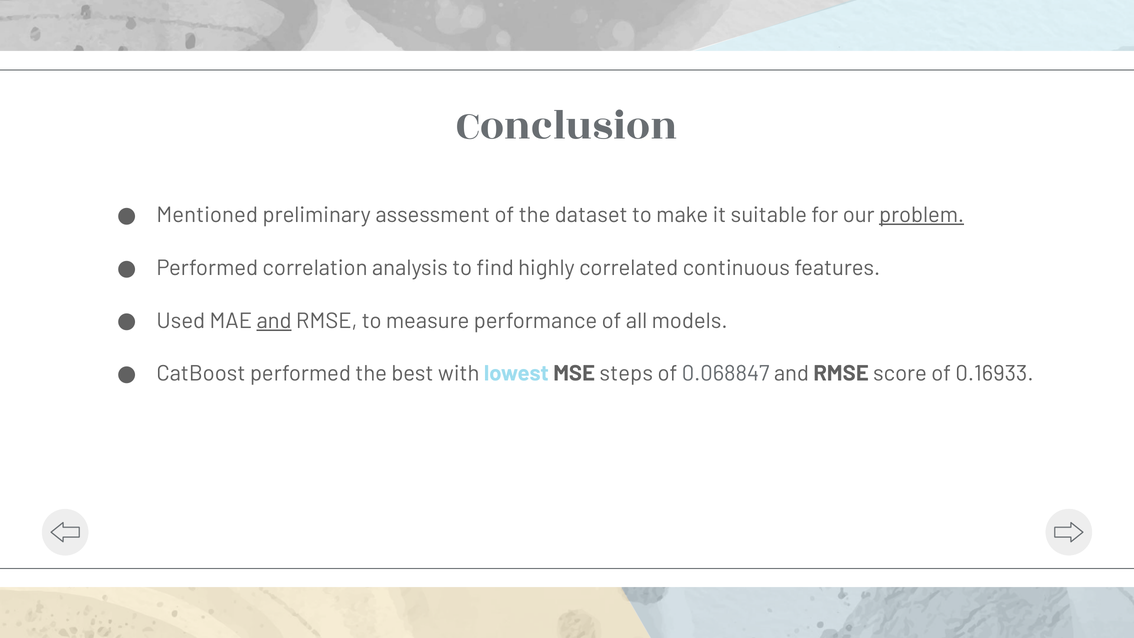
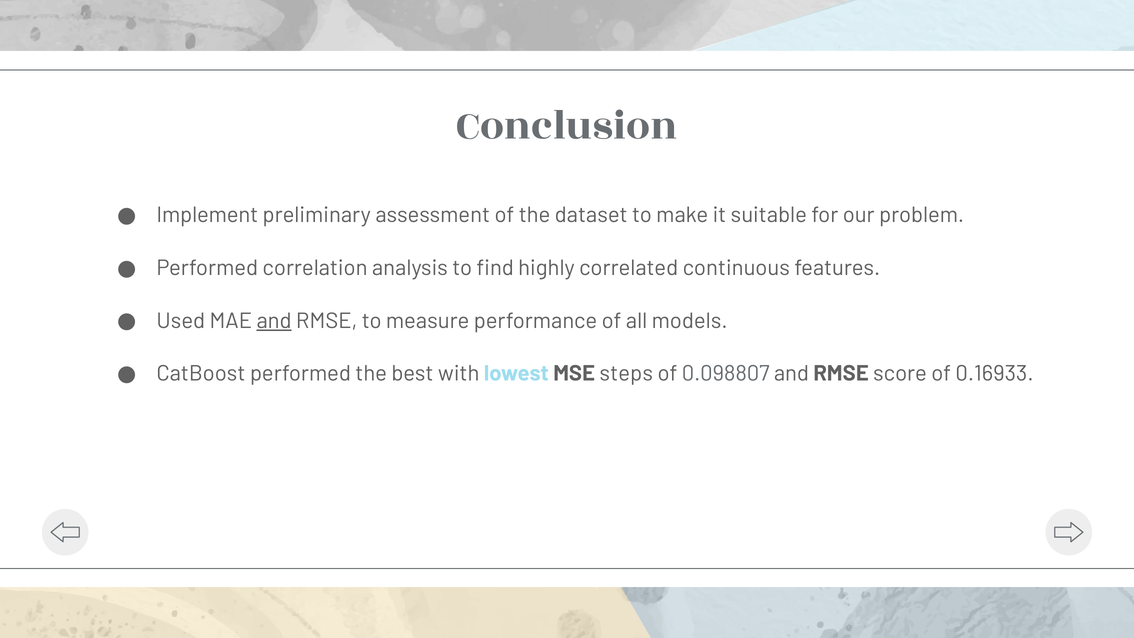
Mentioned: Mentioned -> Implement
problem underline: present -> none
0.068847: 0.068847 -> 0.098807
